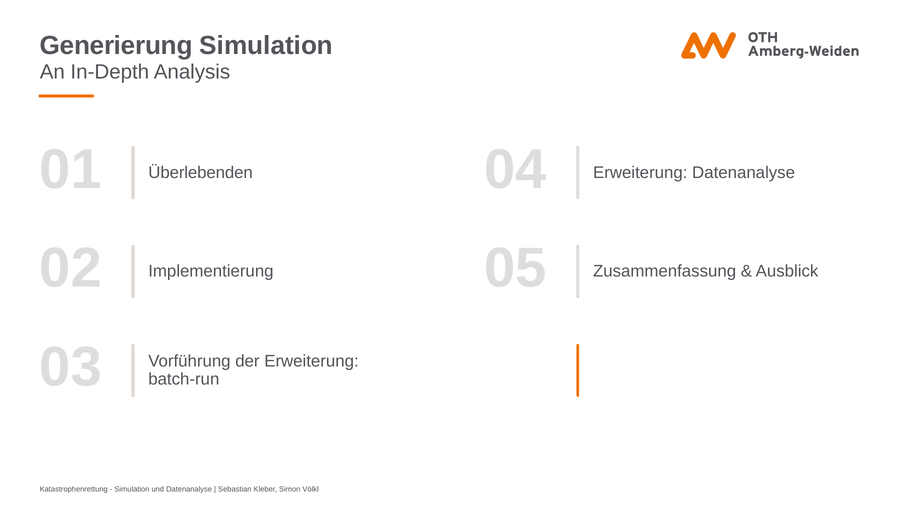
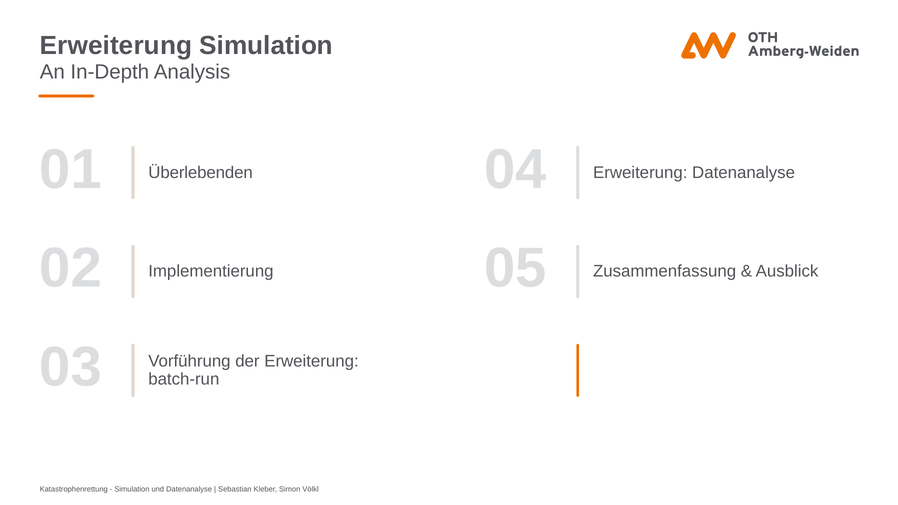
Generierung at (116, 46): Generierung -> Erweiterung
